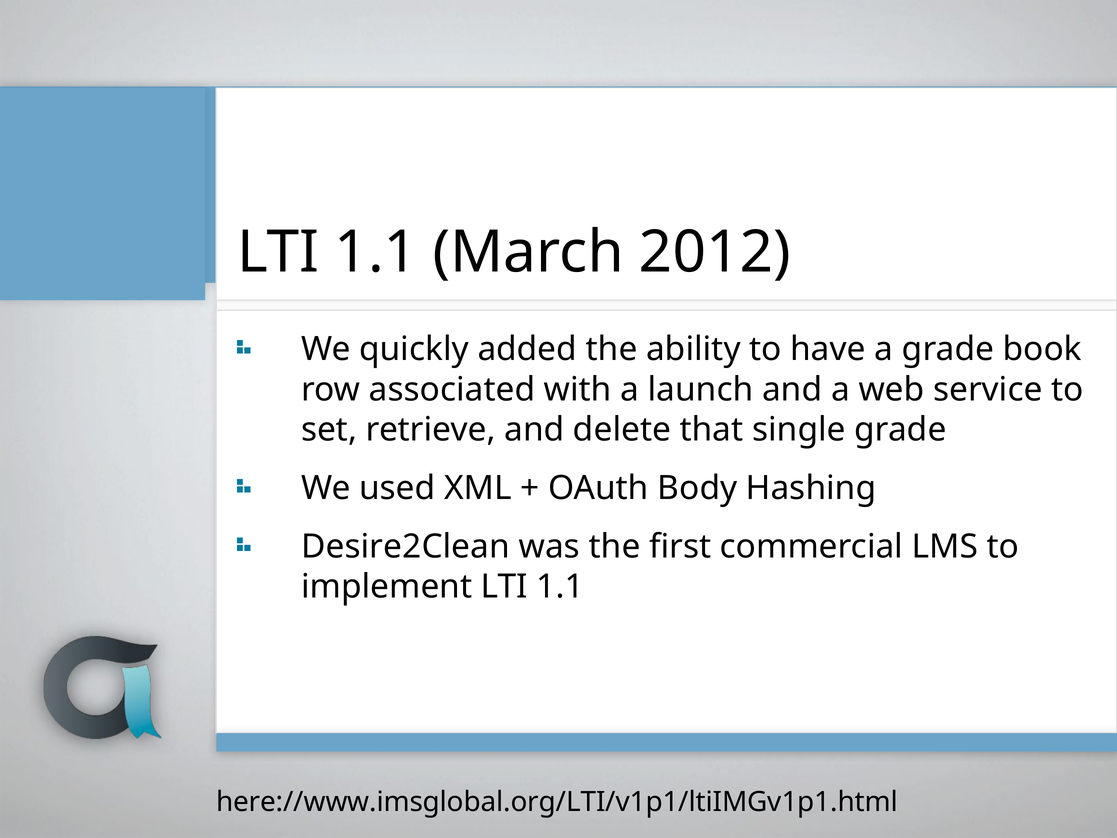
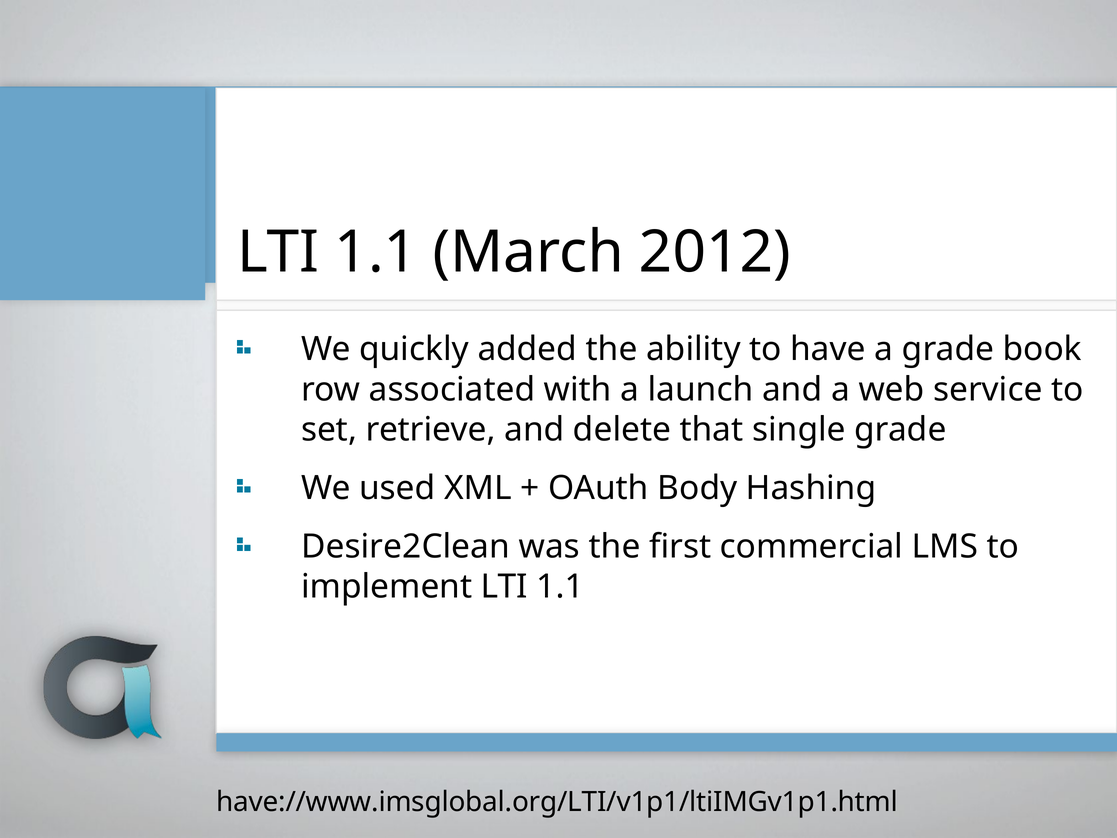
here://www.imsglobal.org/LTI/v1p1/ltiIMGv1p1.html: here://www.imsglobal.org/LTI/v1p1/ltiIMGv1p1.html -> have://www.imsglobal.org/LTI/v1p1/ltiIMGv1p1.html
